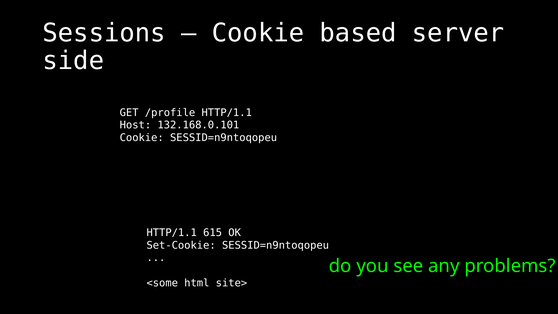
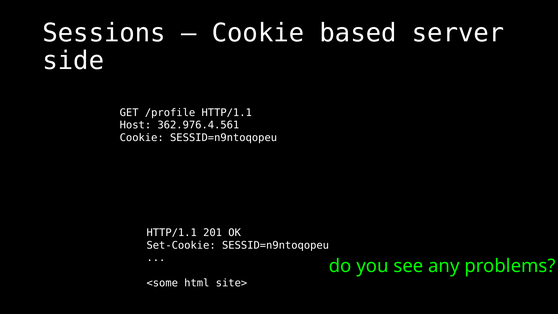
132.168.0.101: 132.168.0.101 -> 362.976.4.561
615: 615 -> 201
